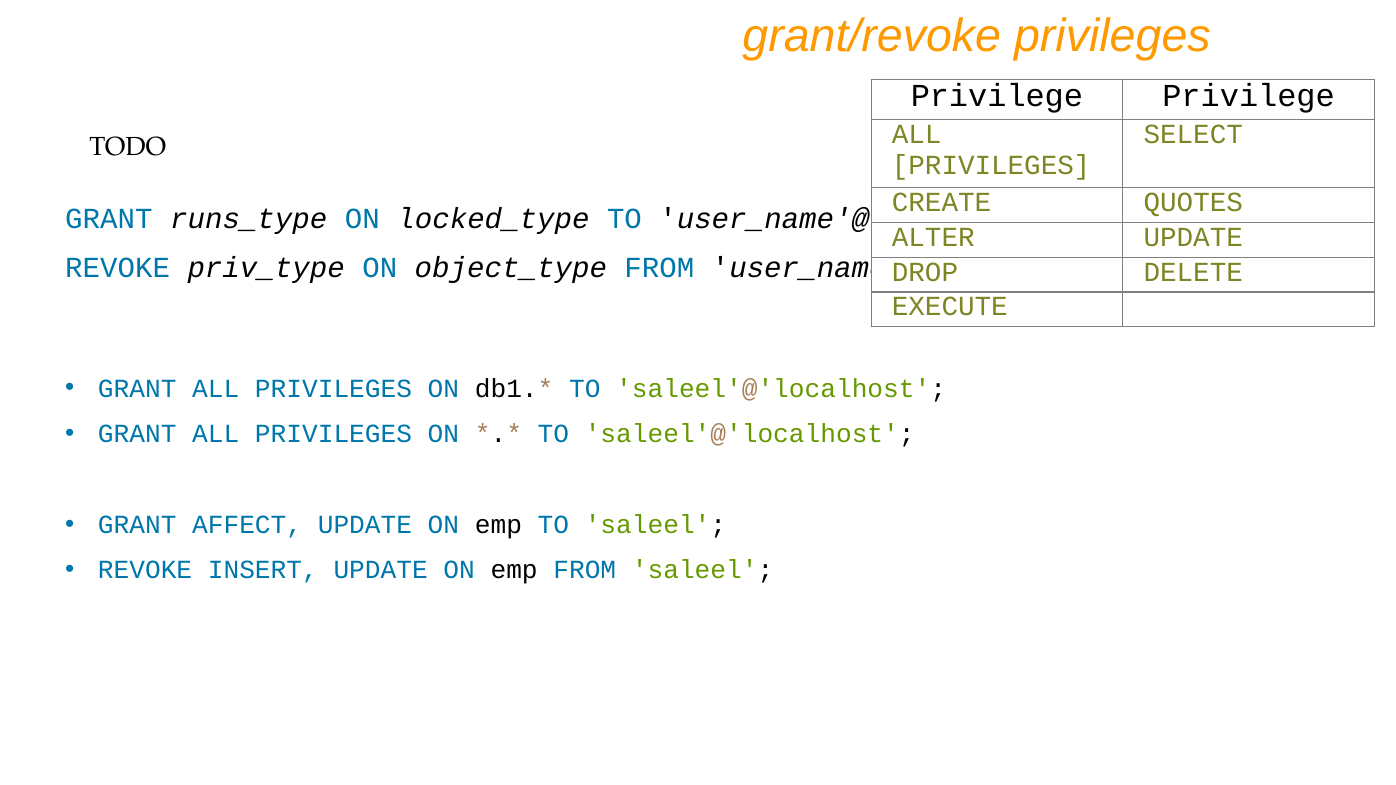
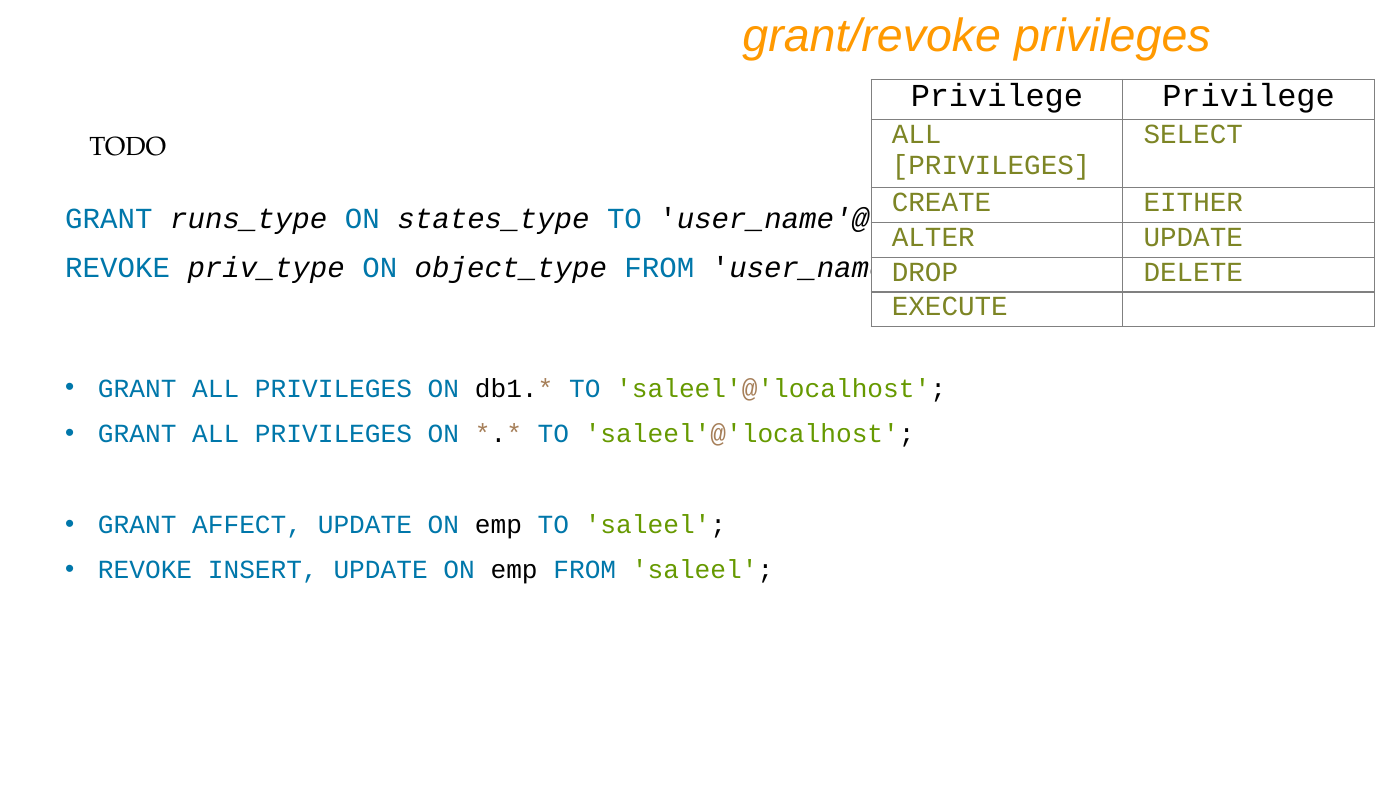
QUOTES: QUOTES -> EITHER
locked_type: locked_type -> states_type
